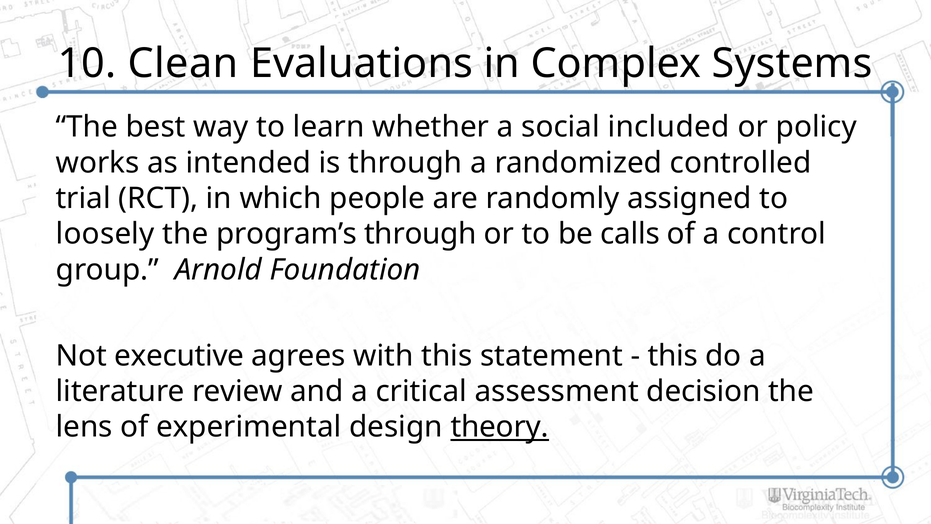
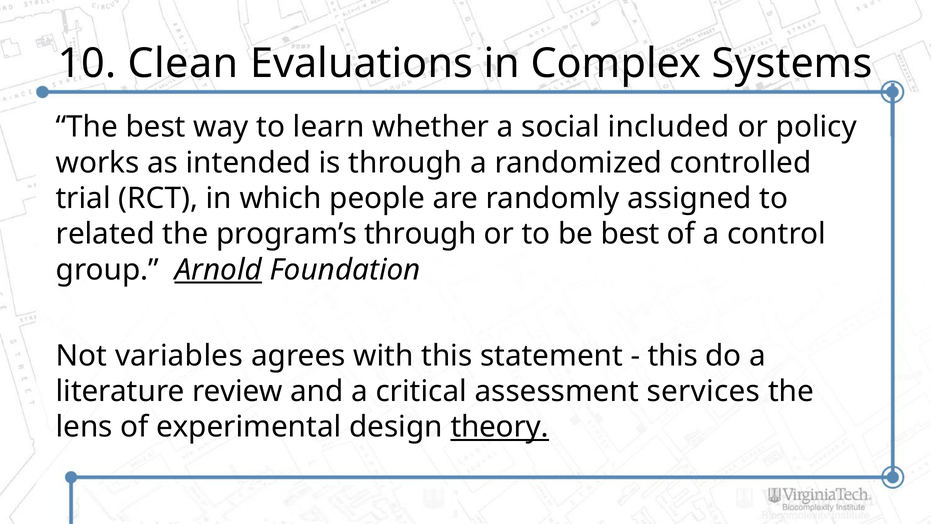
loosely: loosely -> related
be calls: calls -> best
Arnold underline: none -> present
executive: executive -> variables
decision: decision -> services
